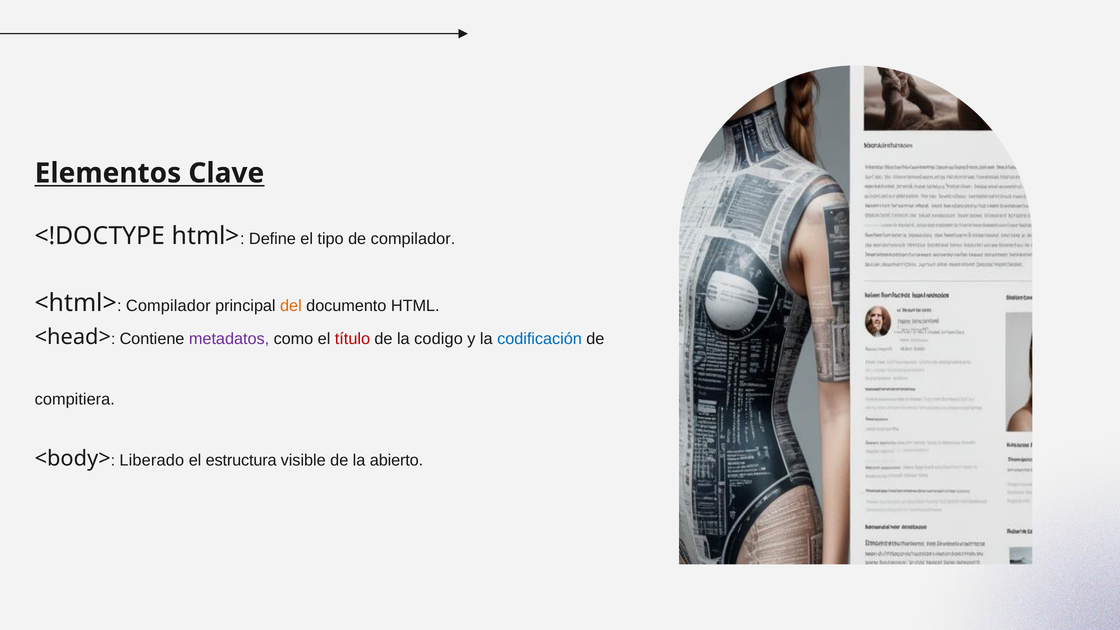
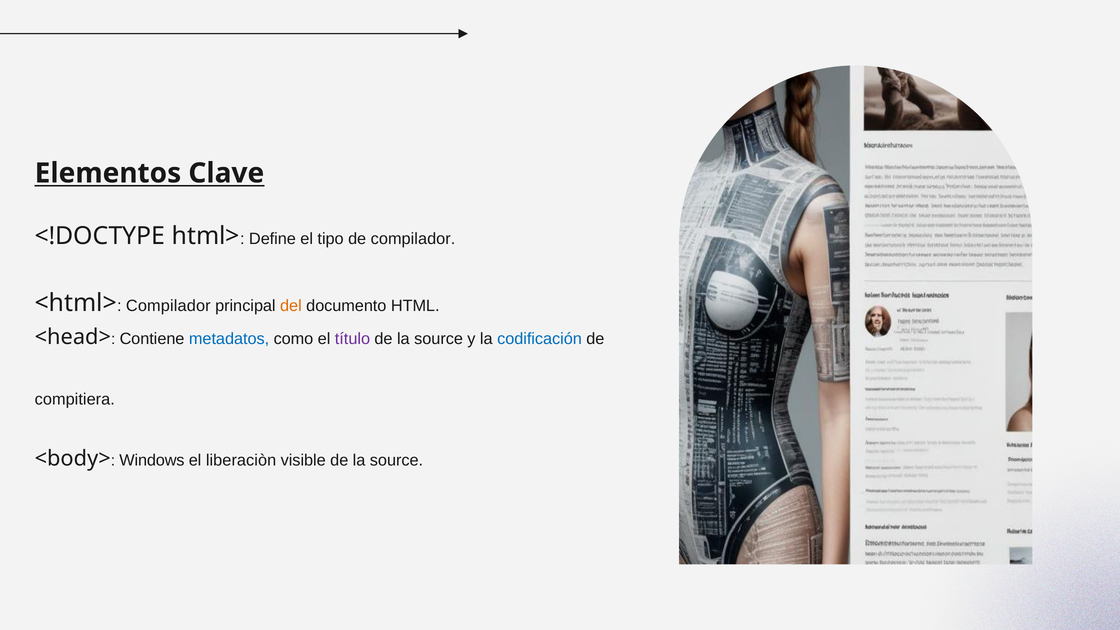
metadatos colour: purple -> blue
título colour: red -> purple
codigo at (439, 339): codigo -> source
Liberado: Liberado -> Windows
estructura: estructura -> liberaciòn
visible de la abierto: abierto -> source
